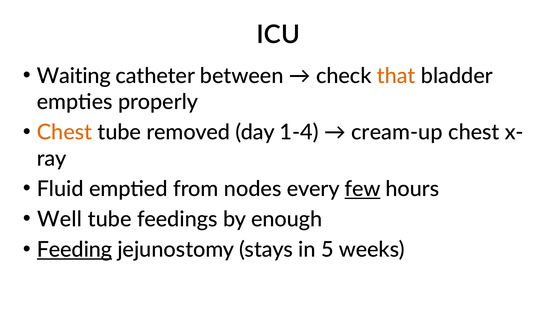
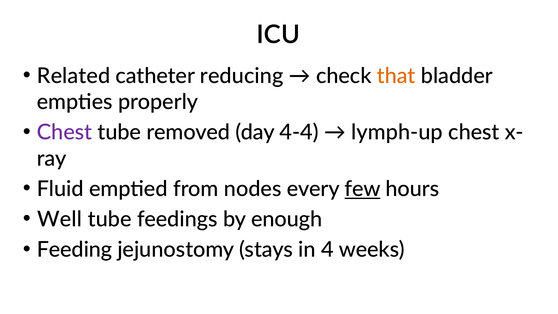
Waiting: Waiting -> Related
between: between -> reducing
Chest at (65, 132) colour: orange -> purple
1-4: 1-4 -> 4-4
cream-up: cream-up -> lymph-up
Feeding underline: present -> none
5: 5 -> 4
